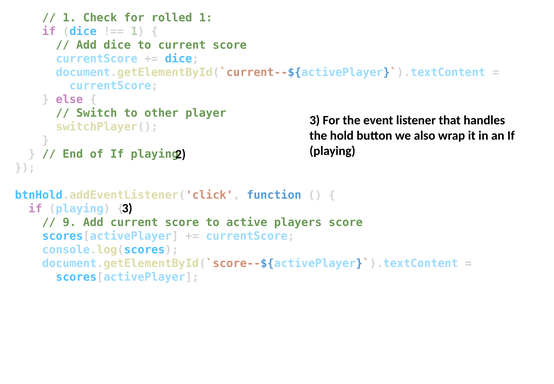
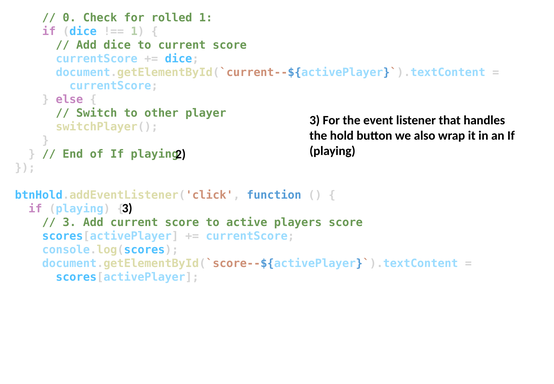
1 at (69, 18): 1 -> 0
9 at (69, 222): 9 -> 3
